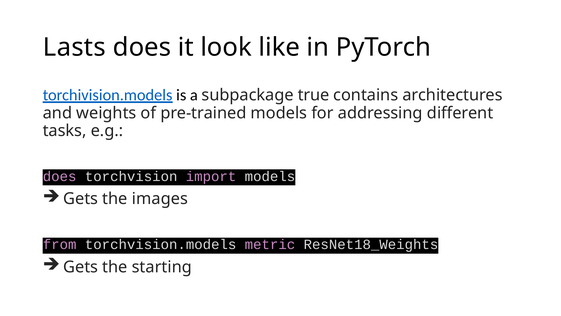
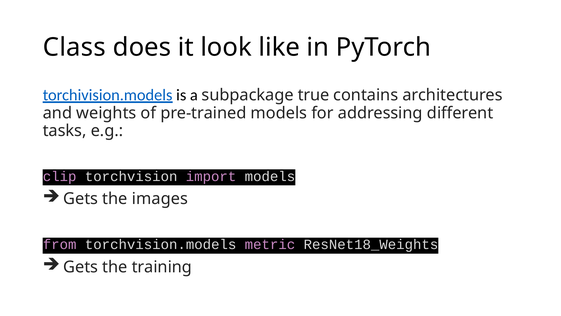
Lasts: Lasts -> Class
does at (60, 176): does -> clip
starting: starting -> training
